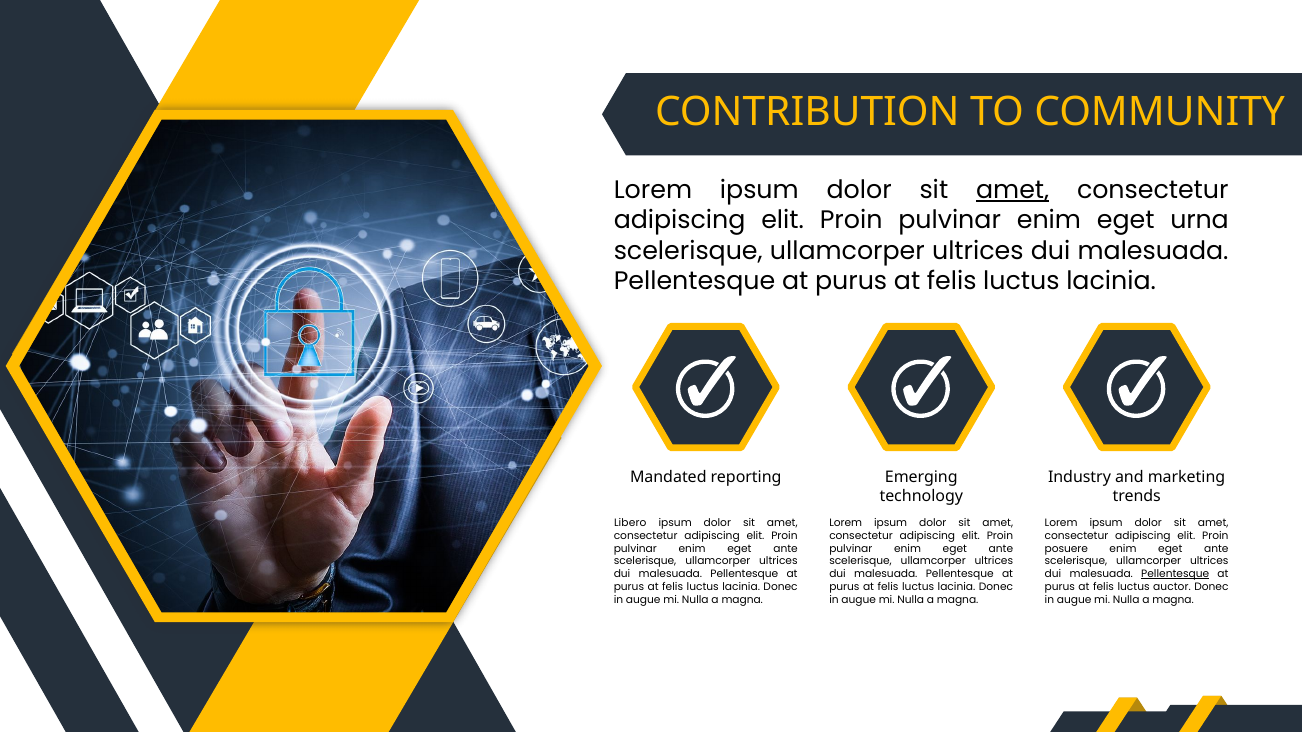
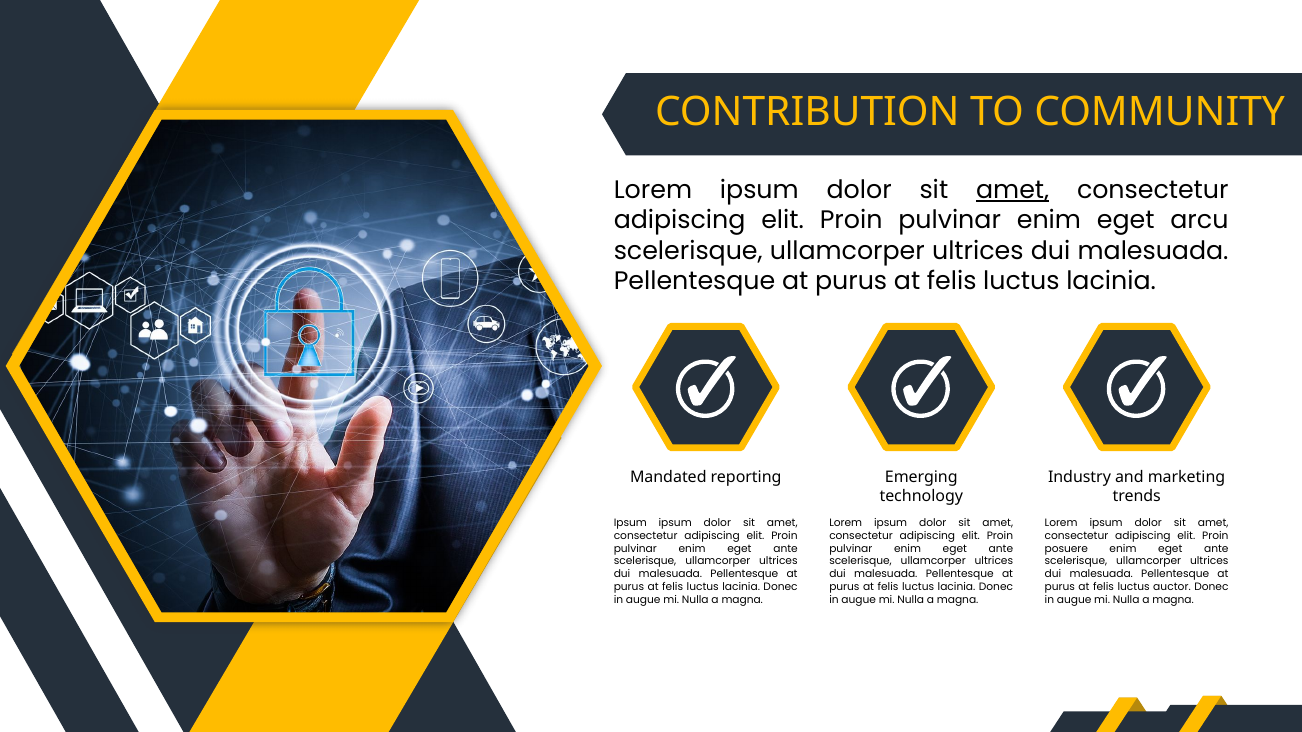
urna: urna -> arcu
Libero at (630, 523): Libero -> Ipsum
Pellentesque at (1175, 574) underline: present -> none
